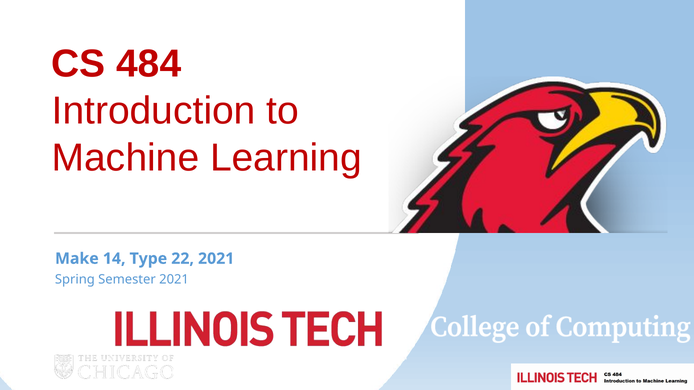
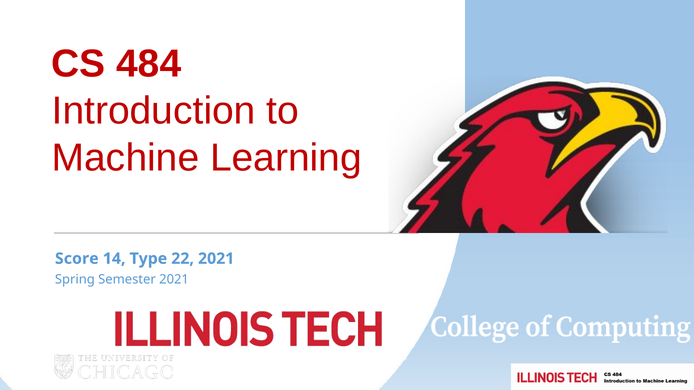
Make: Make -> Score
